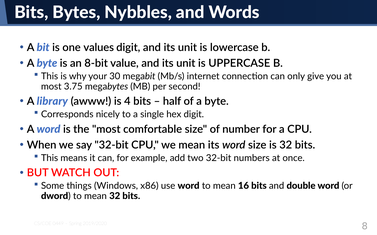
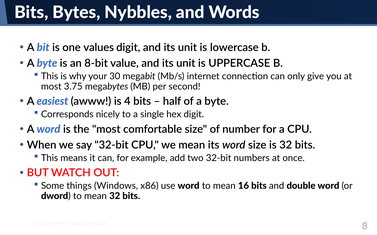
library: library -> easiest
